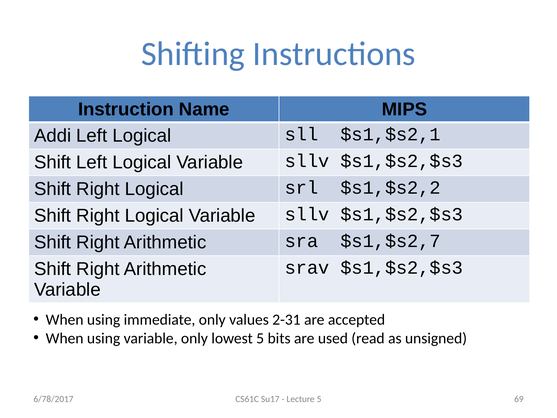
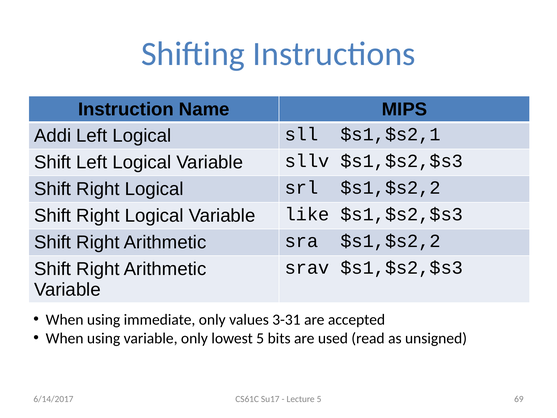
Right Logical Variable sllv: sllv -> like
sra $s1,$s2,7: $s1,$s2,7 -> $s1,$s2,2
2-31: 2-31 -> 3-31
6/78/2017: 6/78/2017 -> 6/14/2017
